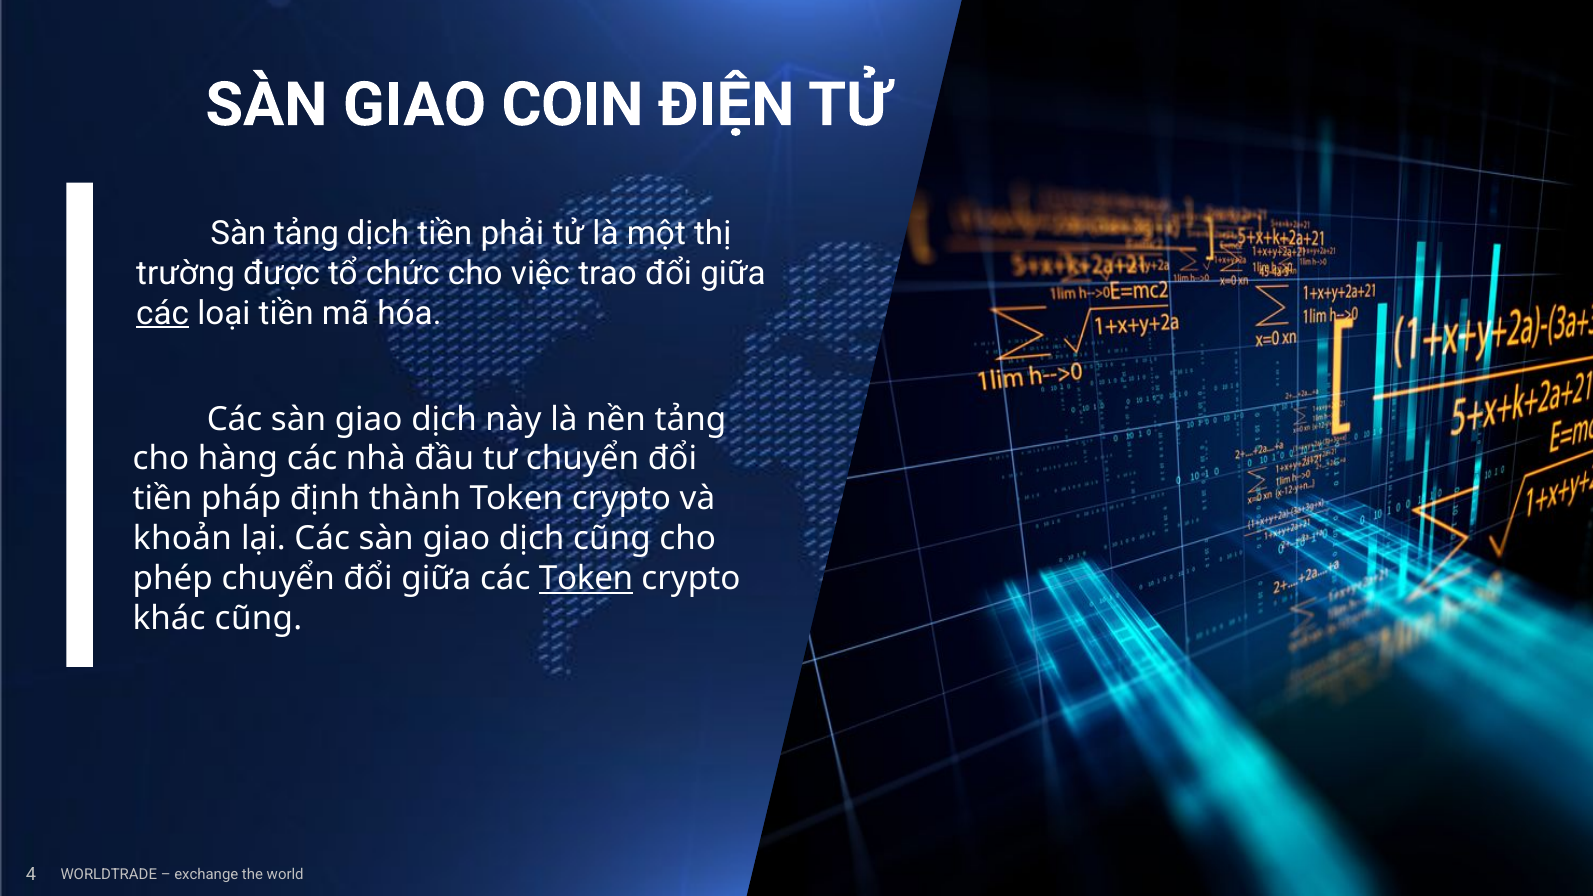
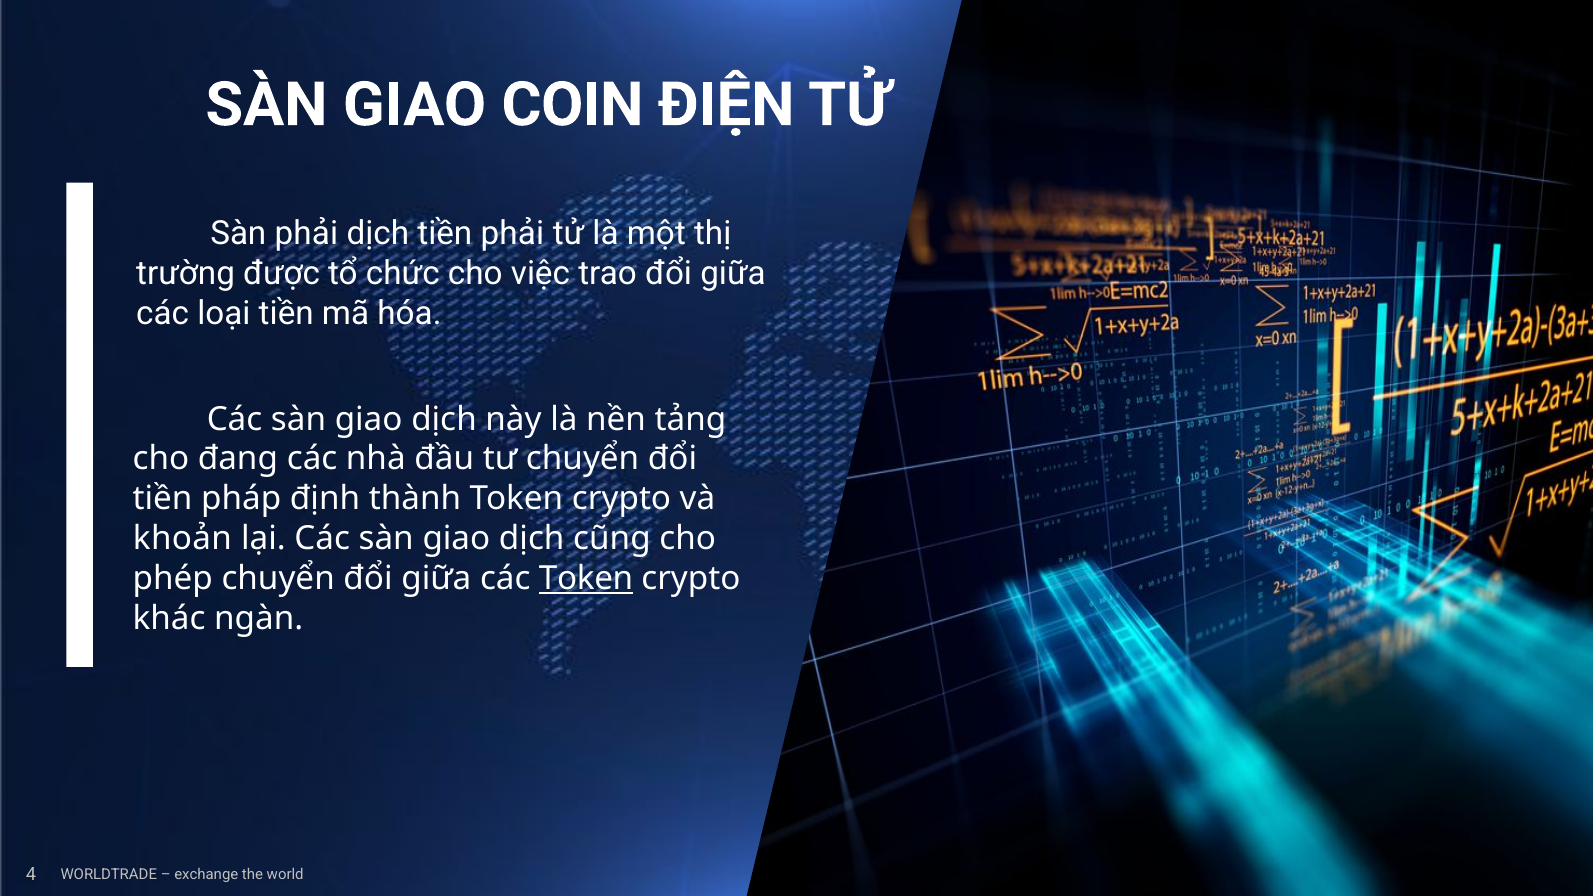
Sàn tảng: tảng -> phải
các at (163, 313) underline: present -> none
hàng: hàng -> đang
khác cũng: cũng -> ngàn
